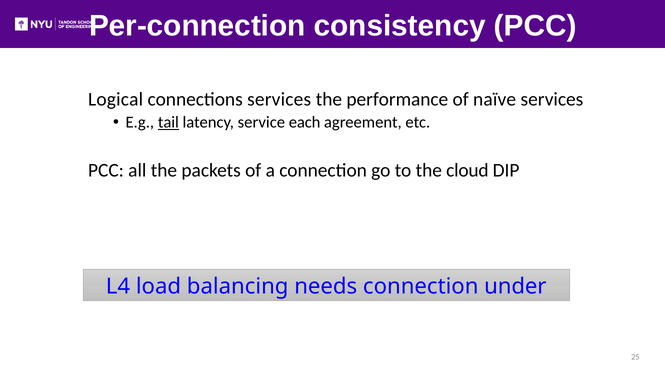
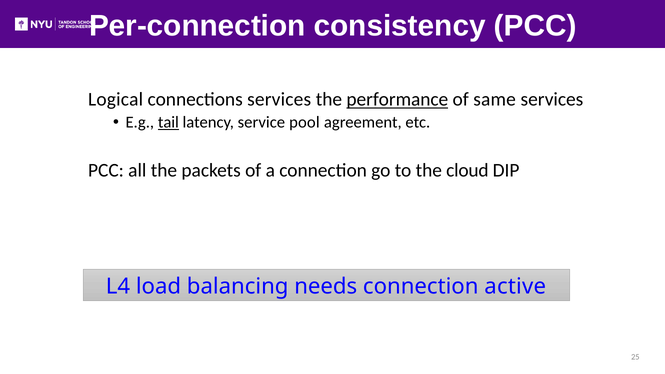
performance underline: none -> present
naïve: naïve -> same
each: each -> pool
under: under -> active
